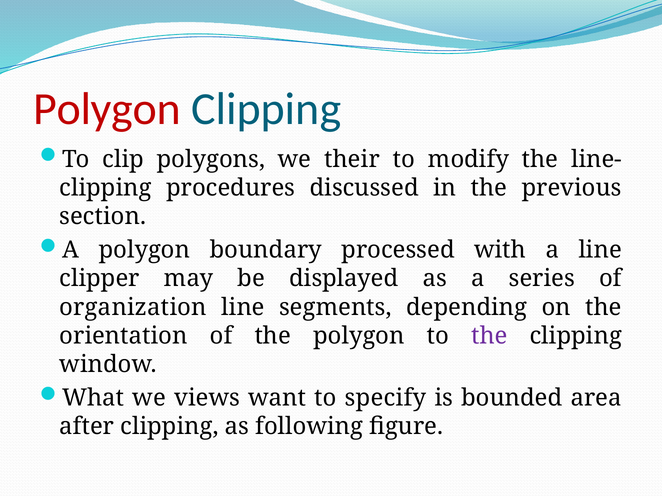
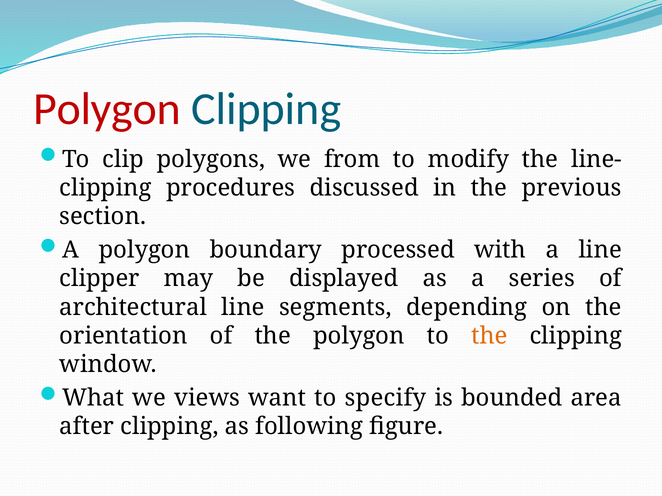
their: their -> from
organization: organization -> architectural
the at (489, 336) colour: purple -> orange
